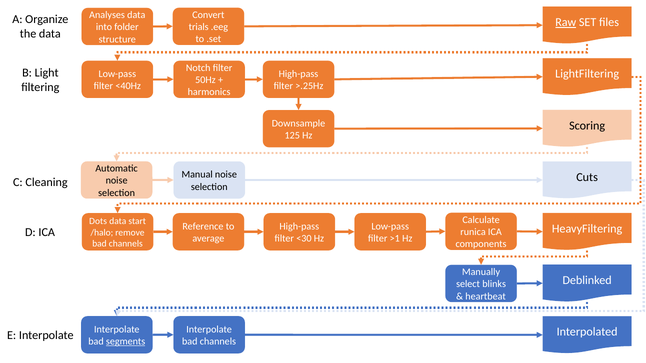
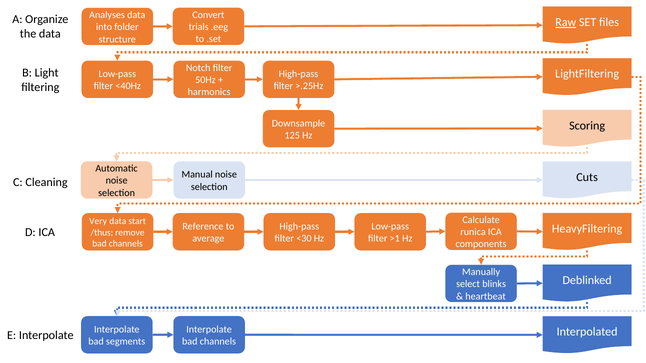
Dots: Dots -> Very
/halo: /halo -> /thus
segments underline: present -> none
